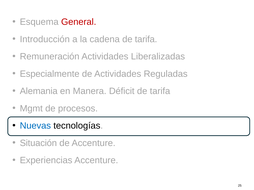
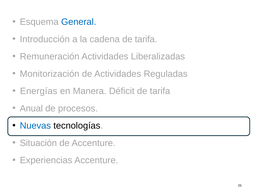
General colour: red -> blue
Especialmente: Especialmente -> Monitorización
Alemania: Alemania -> Energías
Mgmt: Mgmt -> Anual
